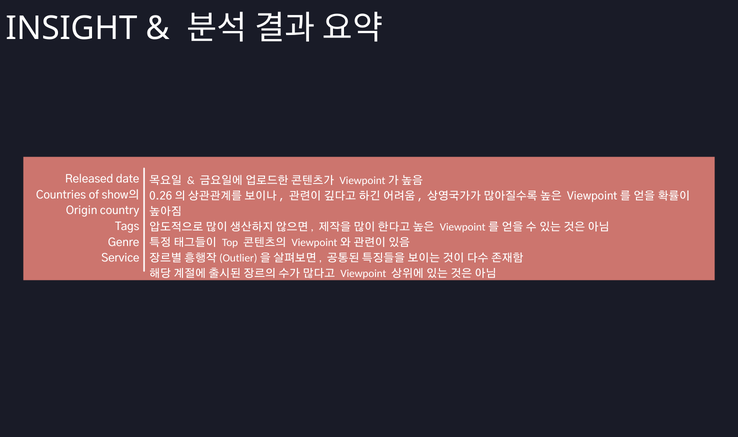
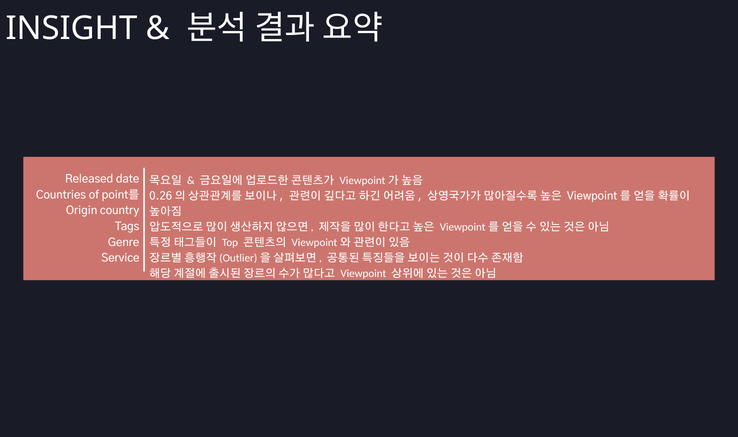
show의: show의 -> point를
